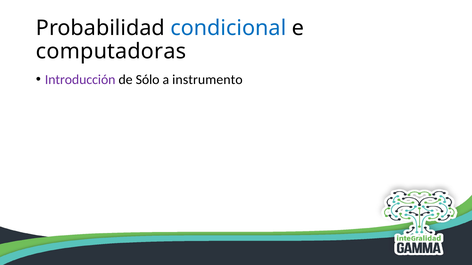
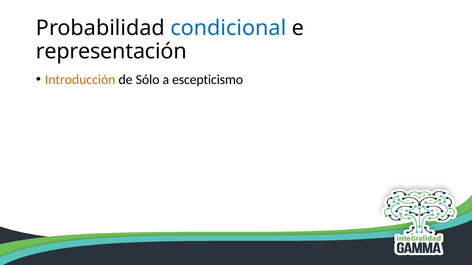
computadoras: computadoras -> representación
Introducción colour: purple -> orange
instrumento: instrumento -> escepticismo
